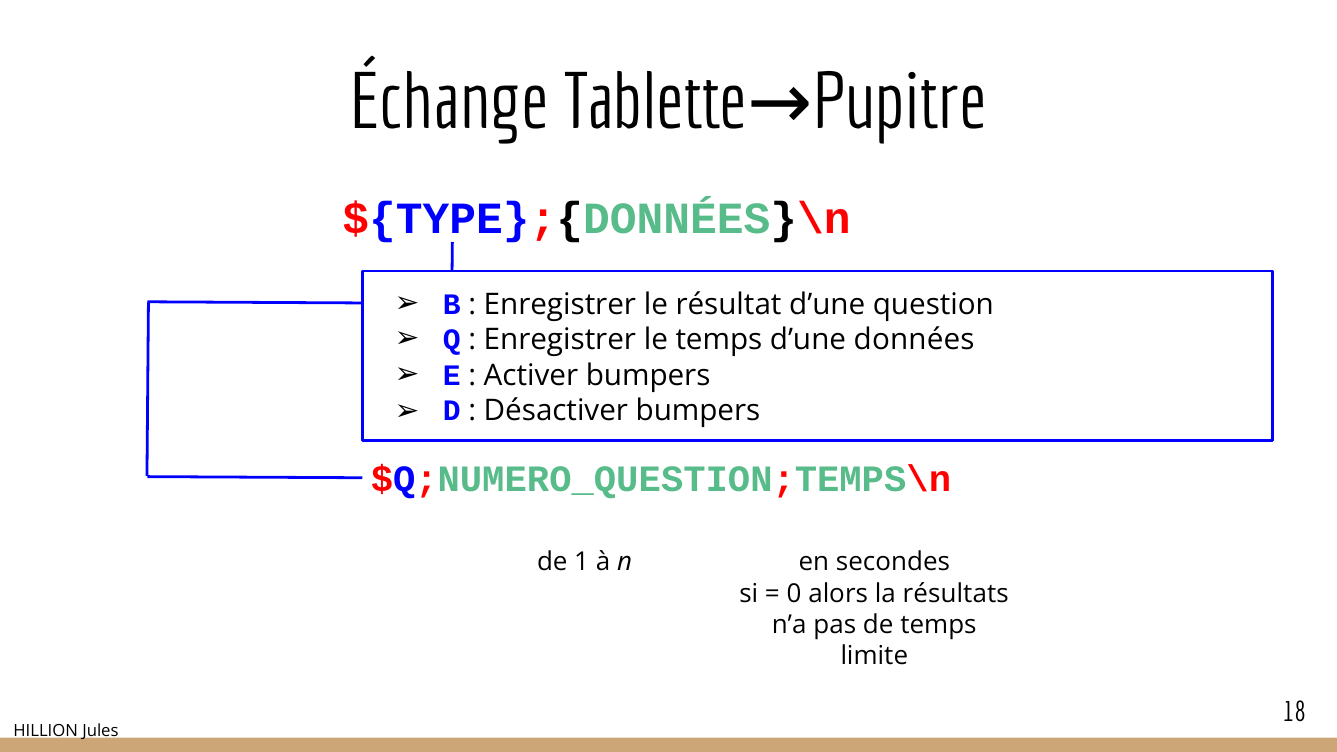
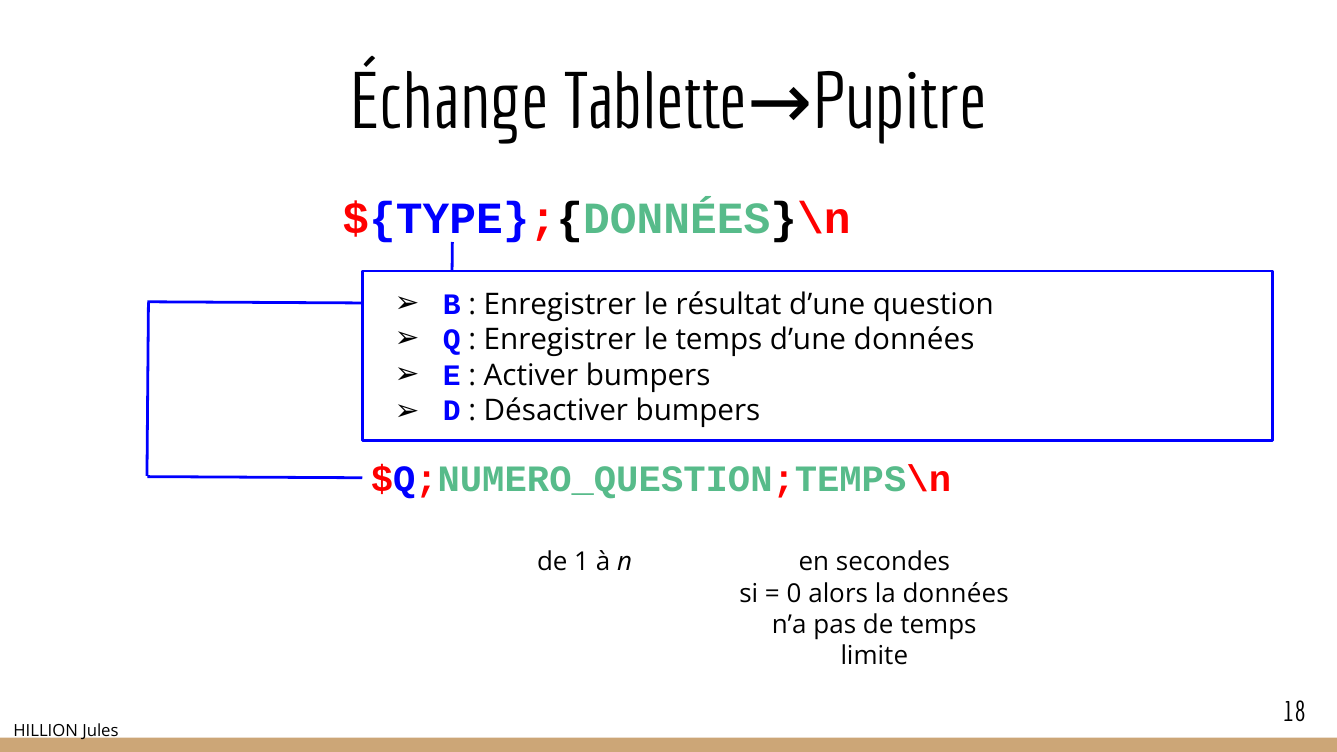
la résultats: résultats -> données
